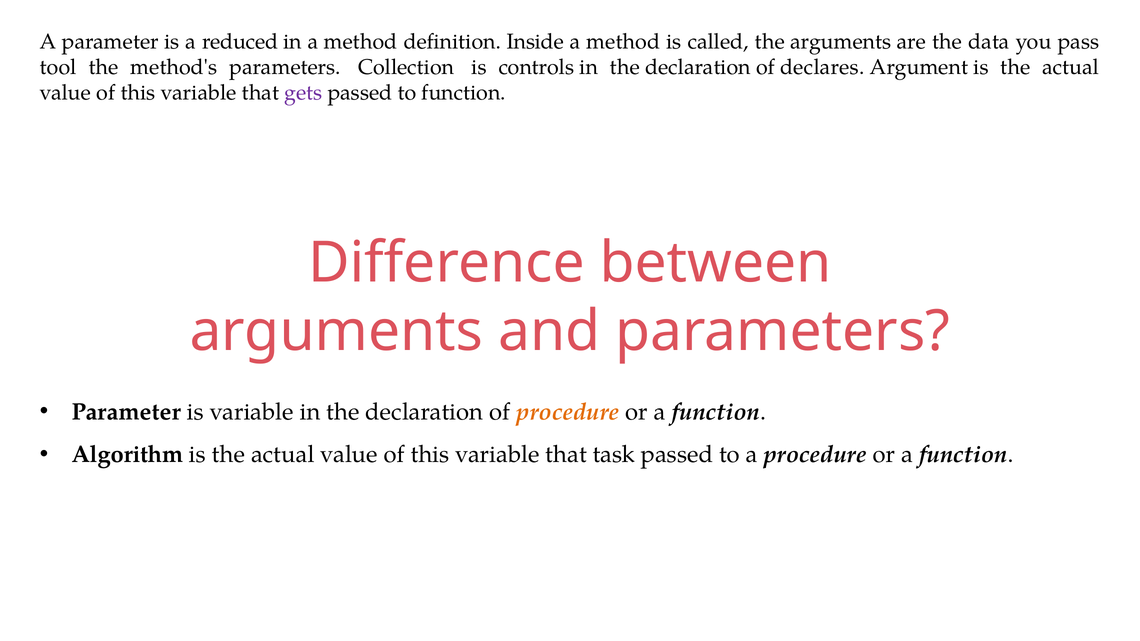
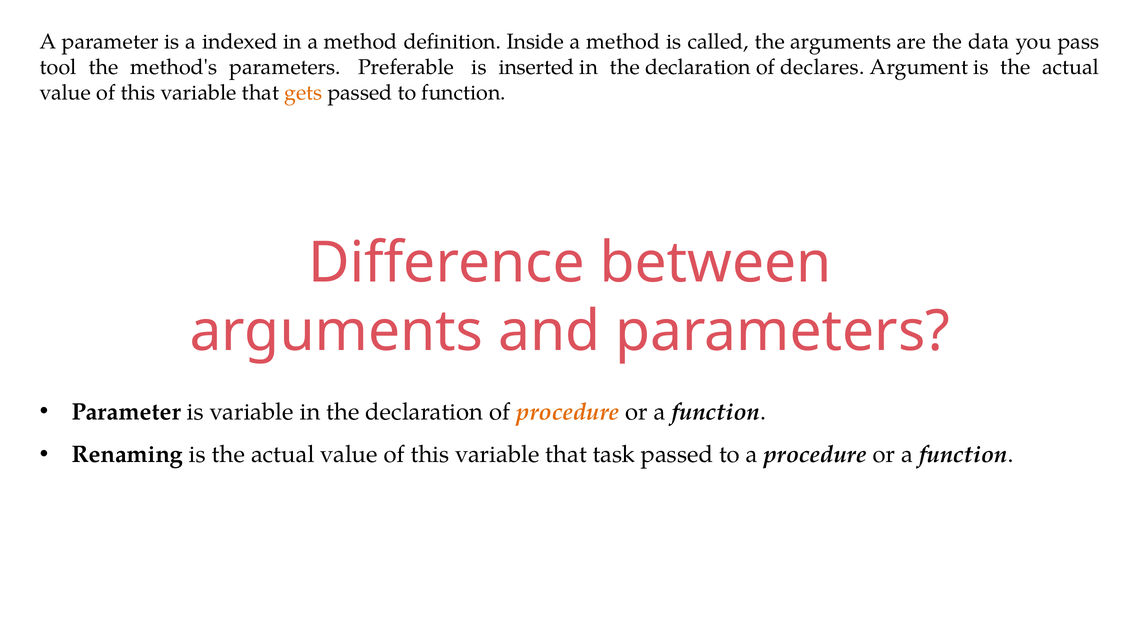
reduced: reduced -> indexed
Collection: Collection -> Preferable
controls: controls -> inserted
gets colour: purple -> orange
Algorithm: Algorithm -> Renaming
